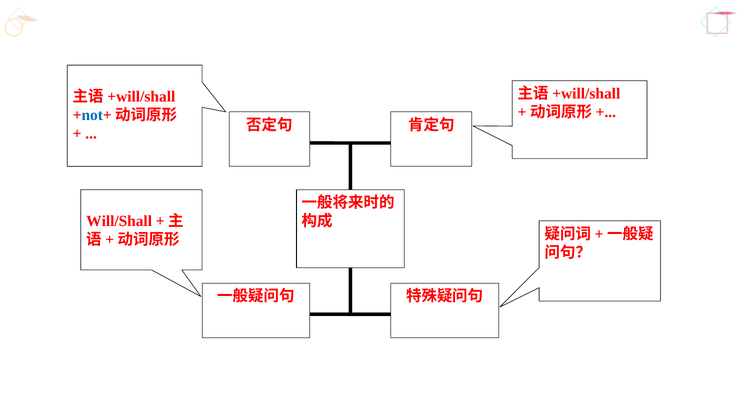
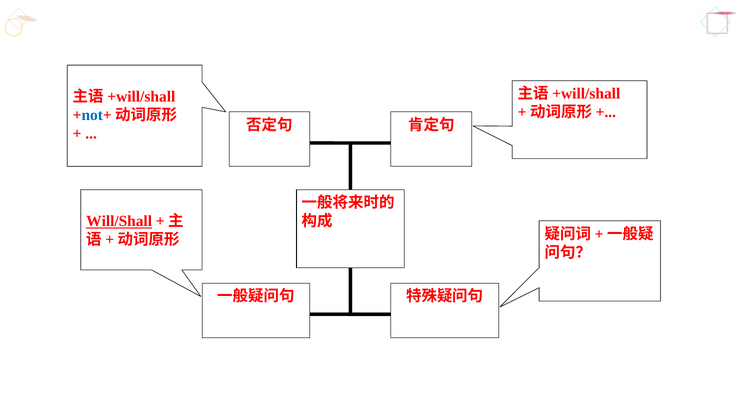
Will/Shall underline: none -> present
